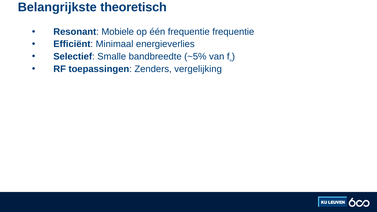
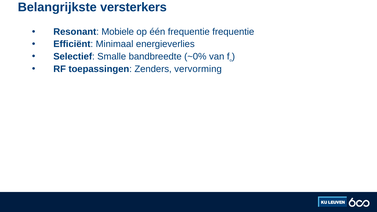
theoretisch: theoretisch -> versterkers
~5%: ~5% -> ~0%
vergelijking: vergelijking -> vervorming
